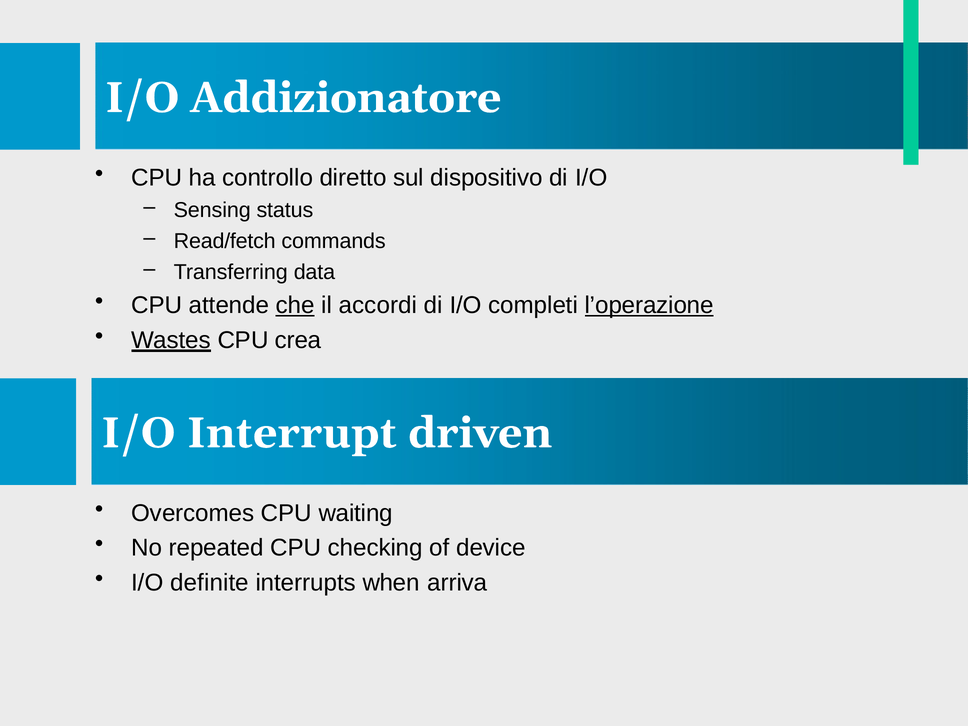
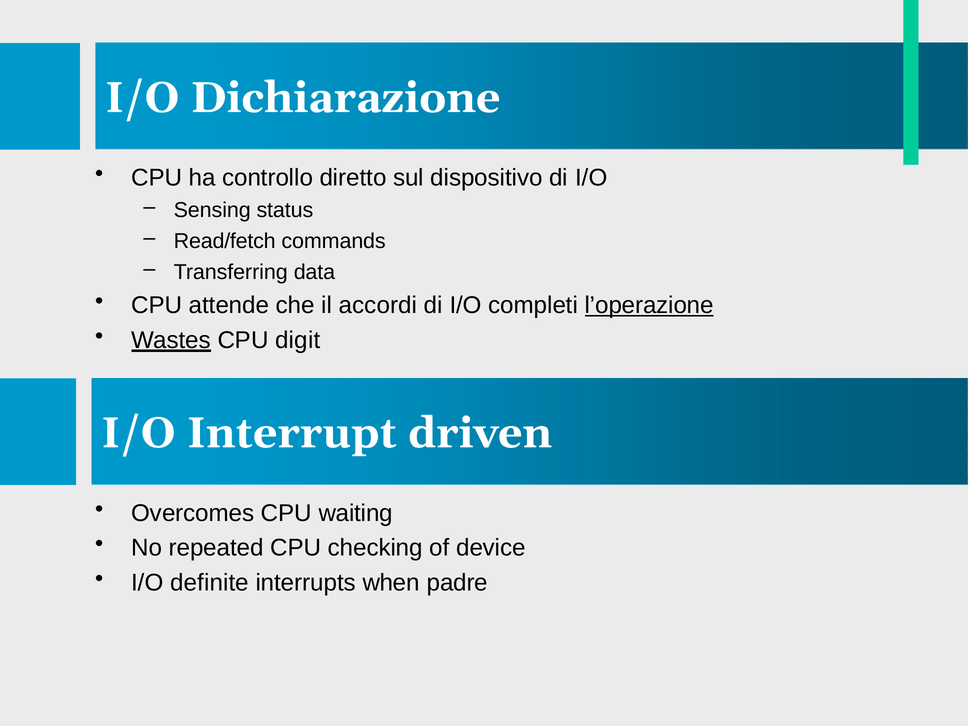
Addizionatore: Addizionatore -> Dichiarazione
che underline: present -> none
crea: crea -> digit
arriva: arriva -> padre
